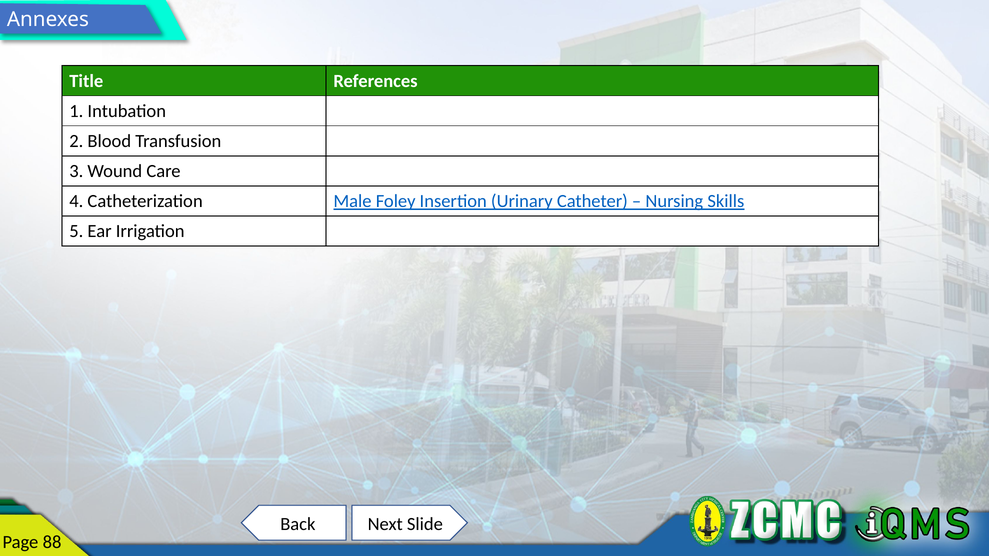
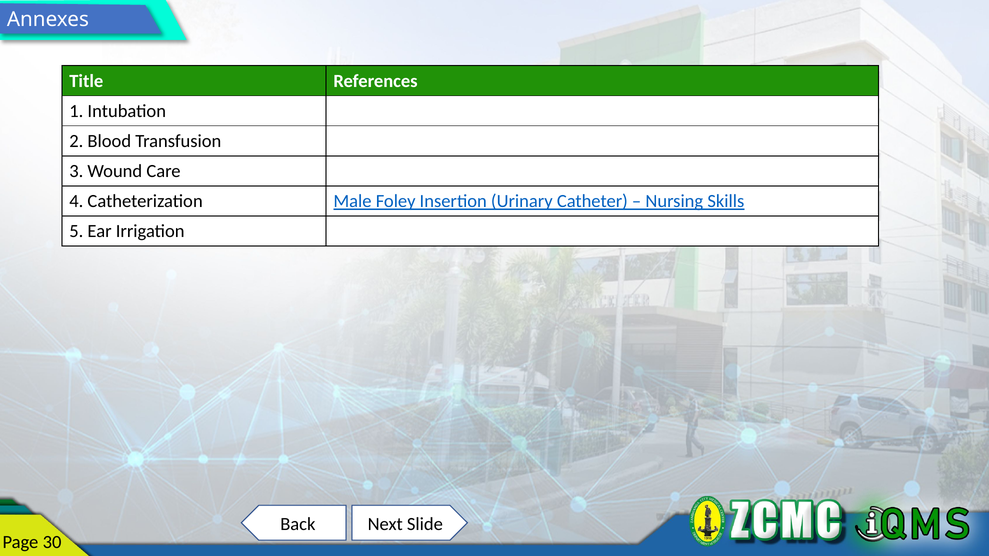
88: 88 -> 30
